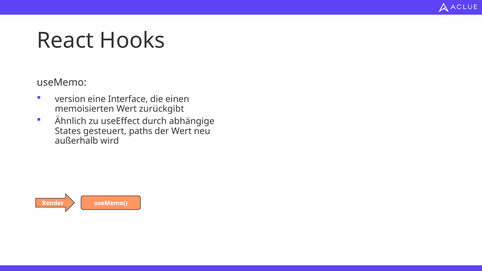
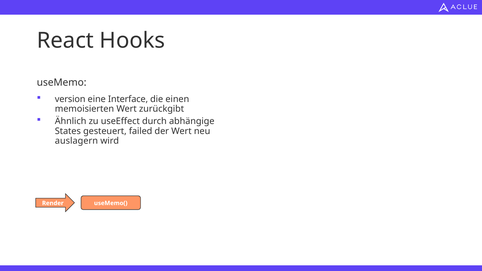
paths: paths -> failed
außerhalb: außerhalb -> auslagern
